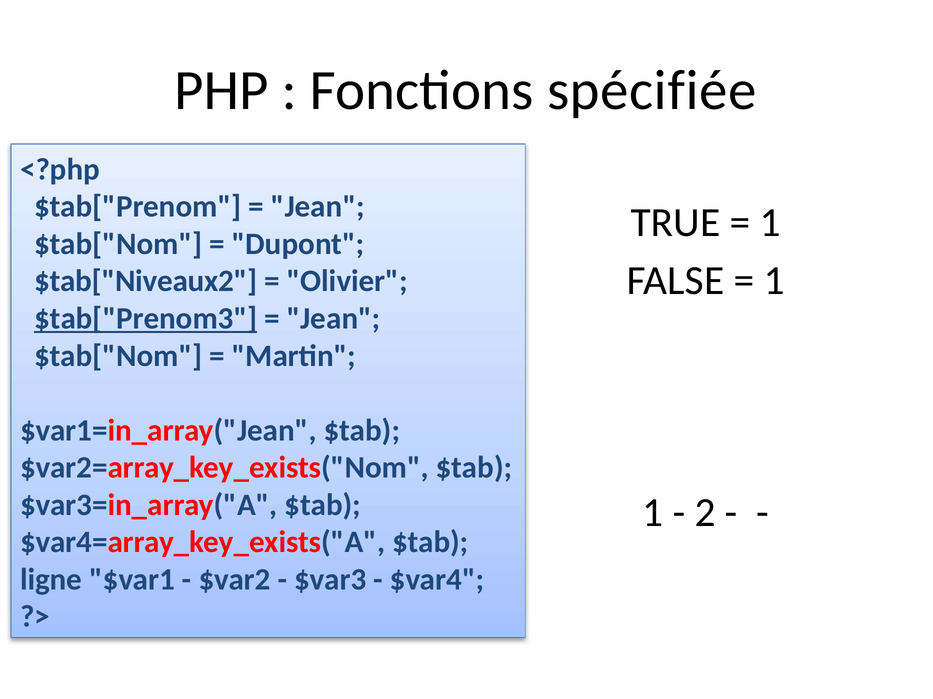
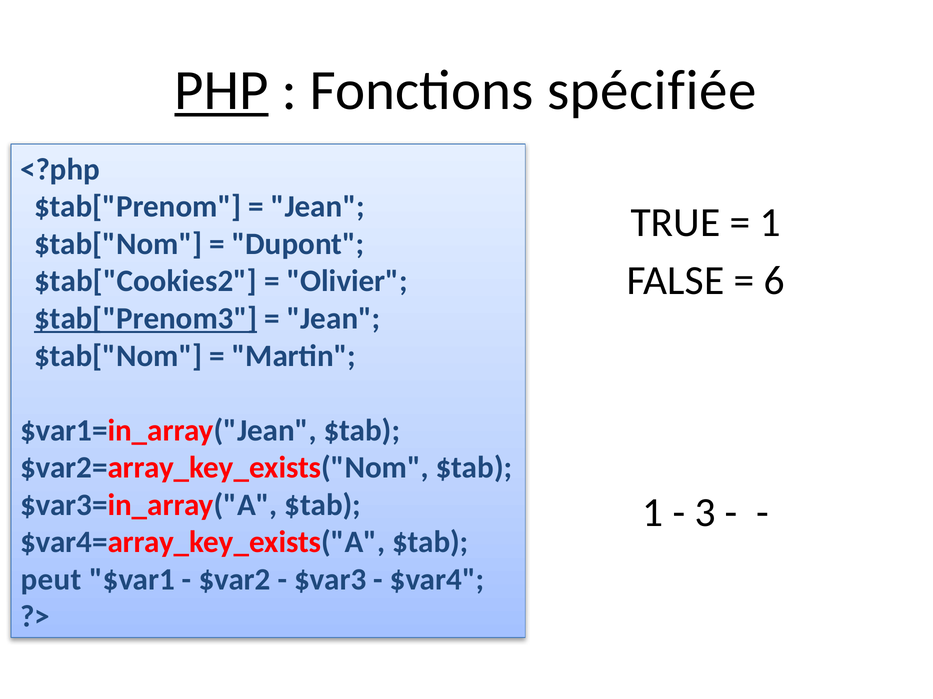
PHP underline: none -> present
1 at (774, 281): 1 -> 6
$tab["Niveaux2: $tab["Niveaux2 -> $tab["Cookies2
2: 2 -> 3
ligne: ligne -> peut
